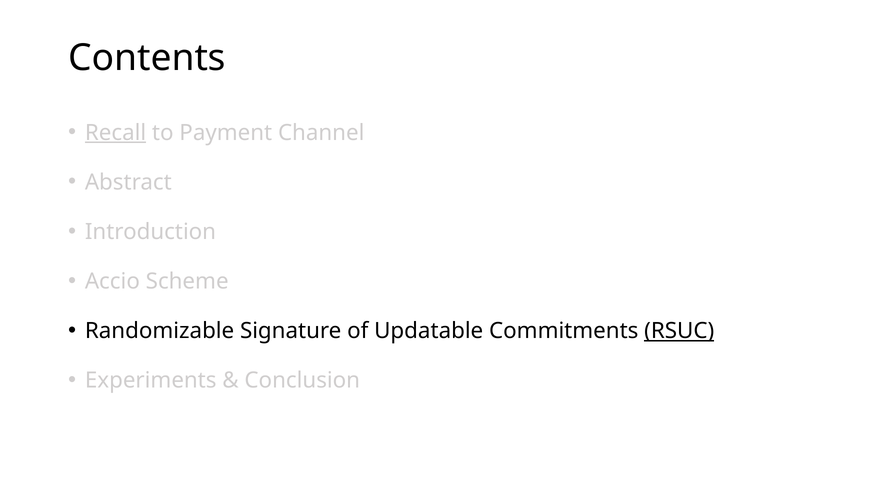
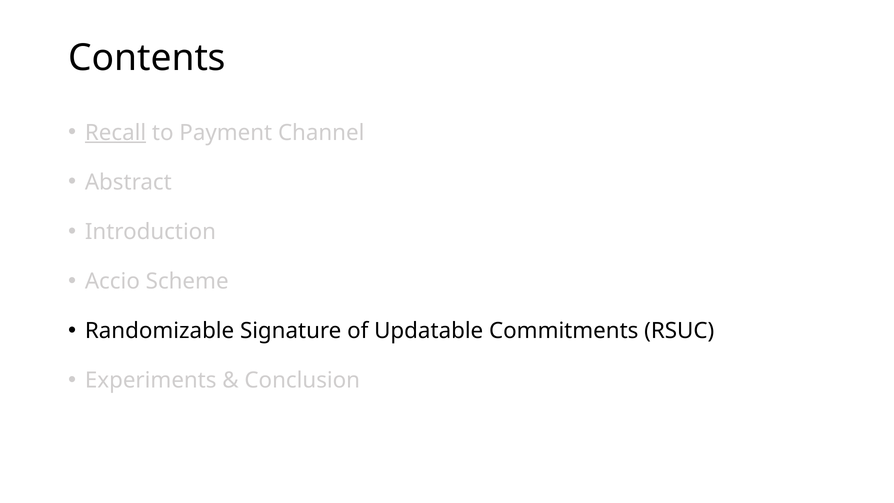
RSUC underline: present -> none
